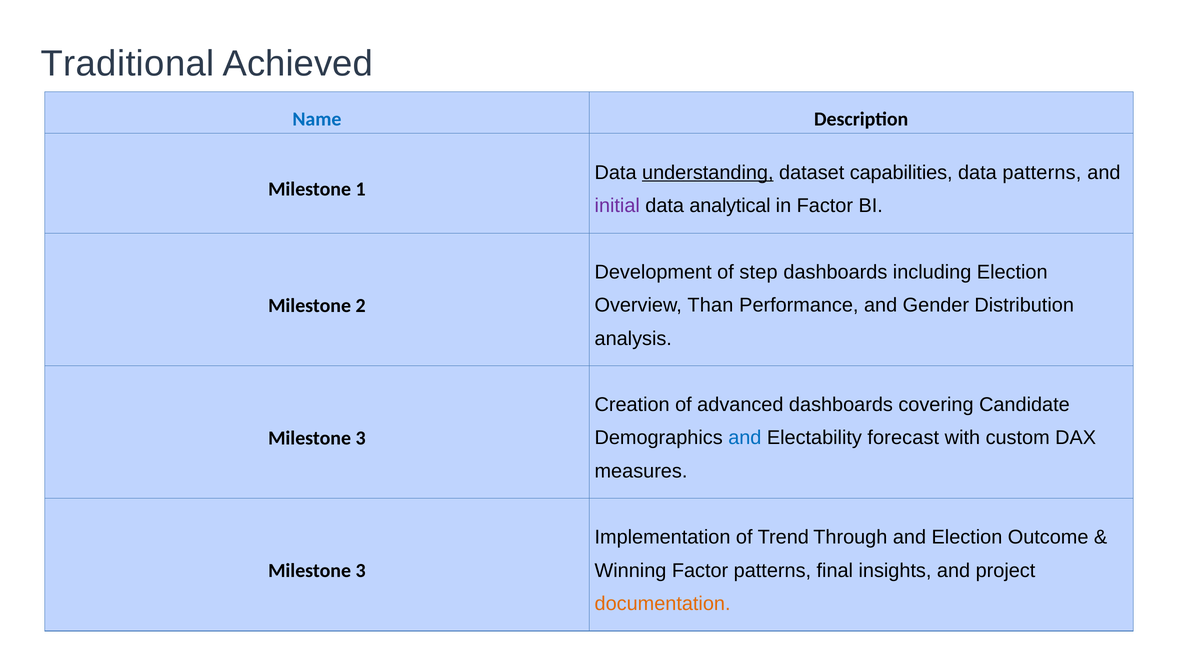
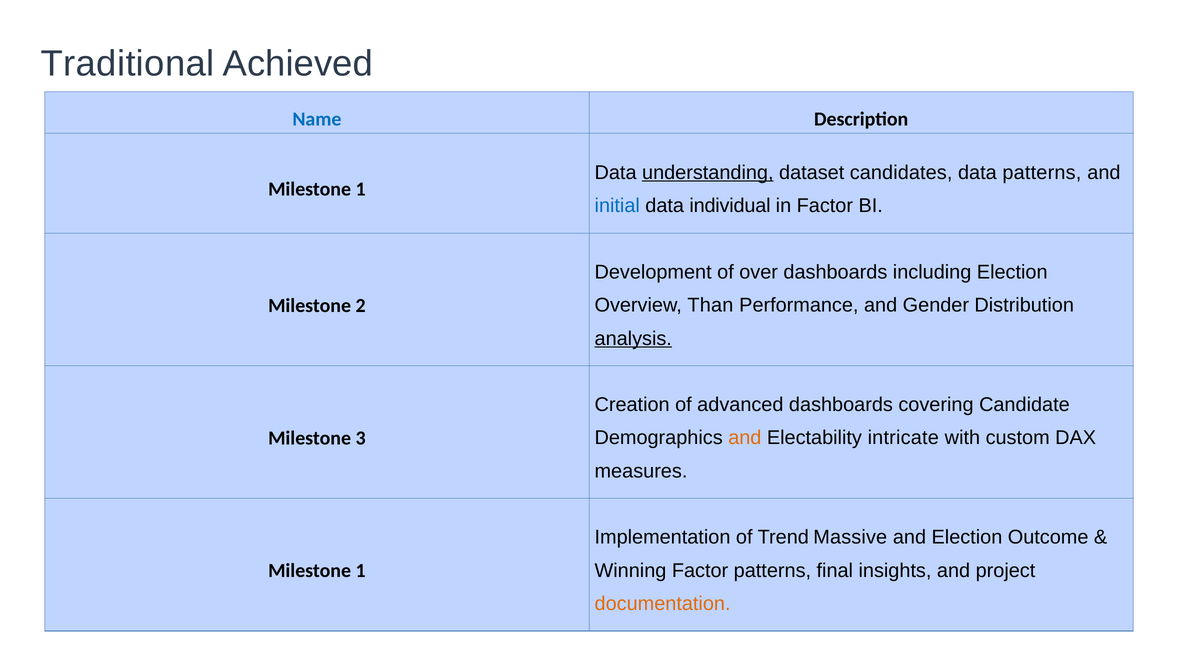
capabilities: capabilities -> candidates
initial colour: purple -> blue
analytical: analytical -> individual
step: step -> over
analysis underline: none -> present
and at (745, 438) colour: blue -> orange
forecast: forecast -> intricate
Through: Through -> Massive
3 at (361, 571): 3 -> 1
